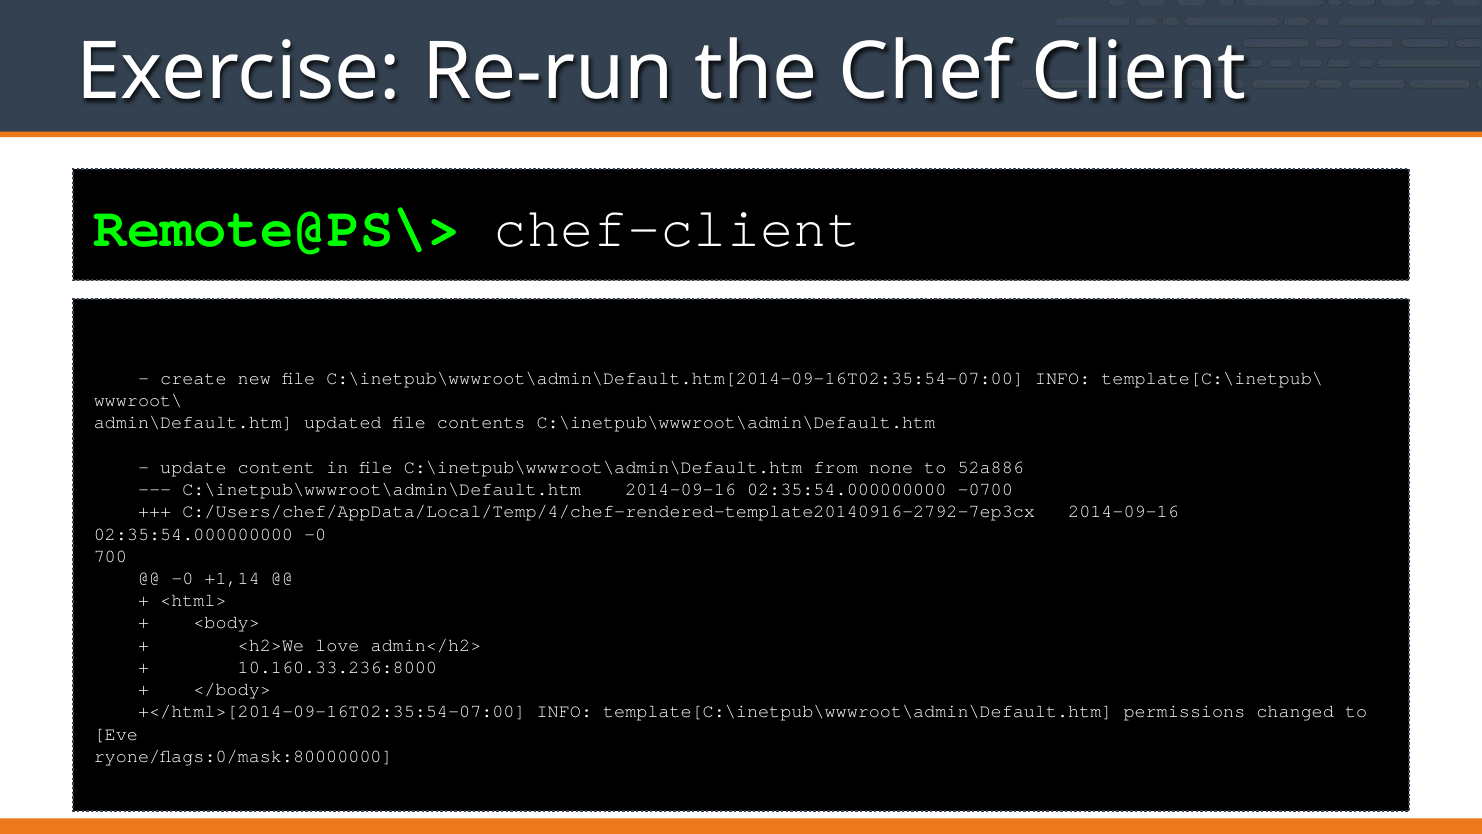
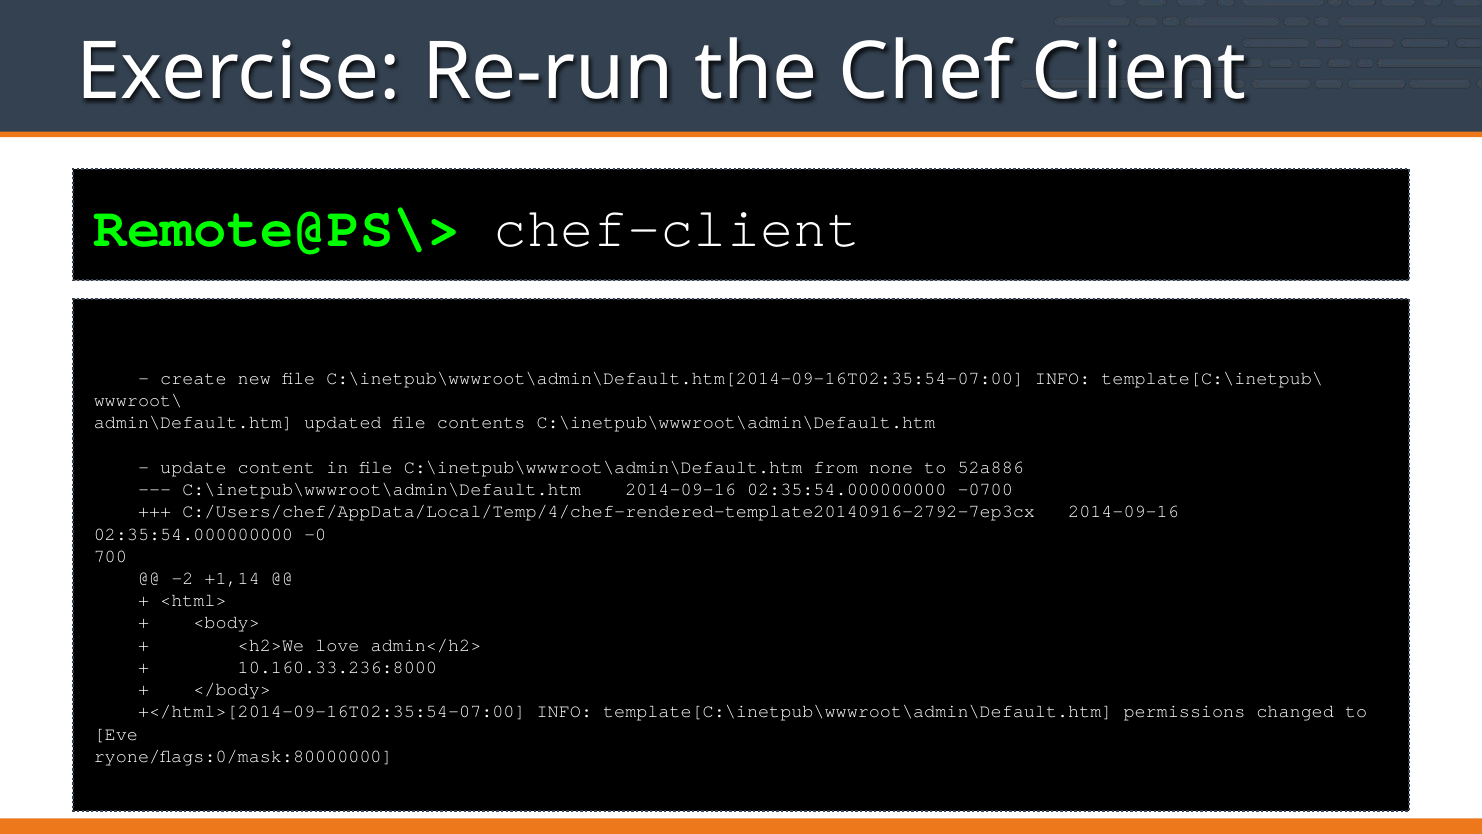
-0 at (182, 578): -0 -> -2
